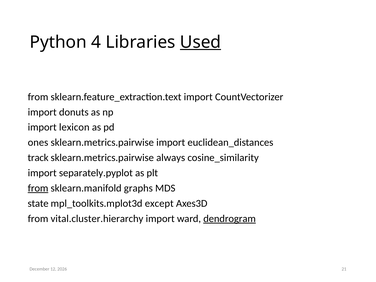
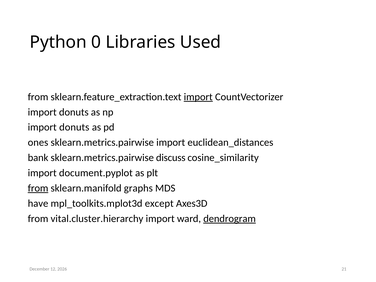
4: 4 -> 0
Used underline: present -> none
import at (198, 97) underline: none -> present
lexicon at (74, 127): lexicon -> donuts
track: track -> bank
always: always -> discuss
separately.pyplot: separately.pyplot -> document.pyplot
state: state -> have
